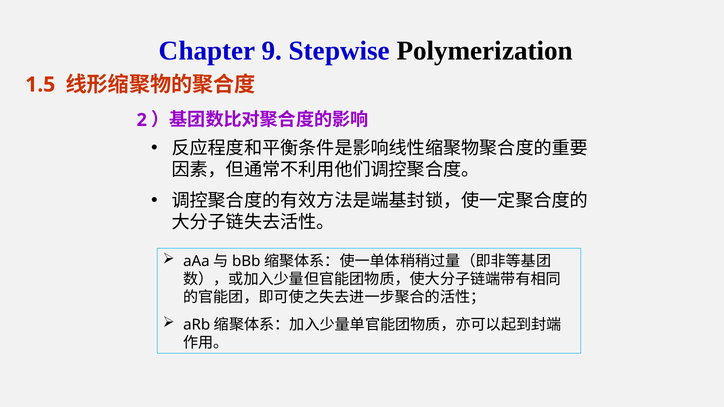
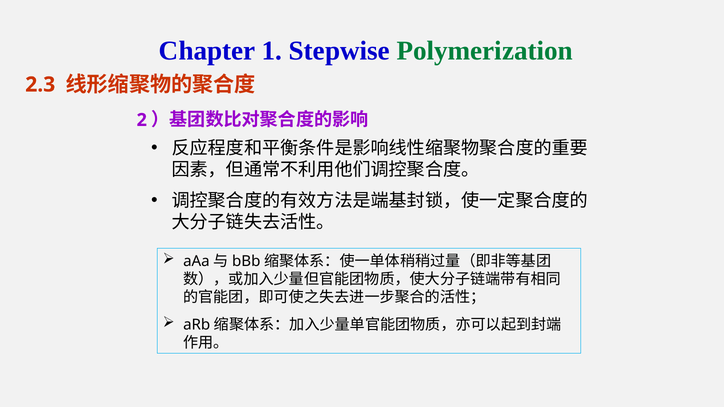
9: 9 -> 1
Polymerization colour: black -> green
1.5: 1.5 -> 2.3
